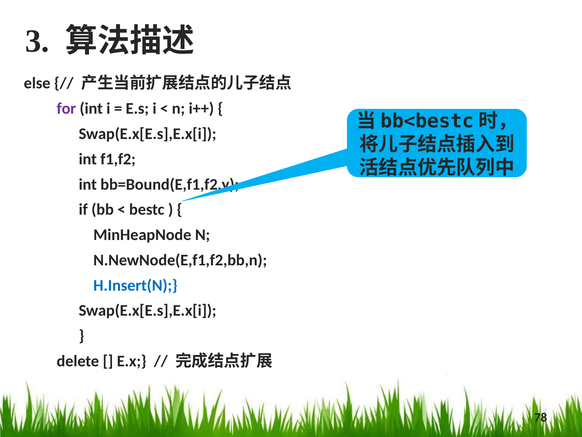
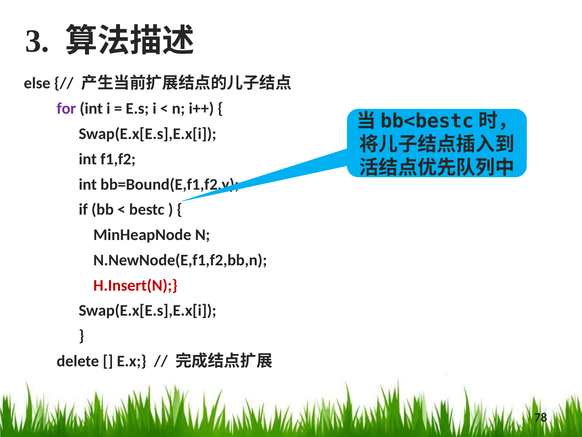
H.Insert(N colour: blue -> red
